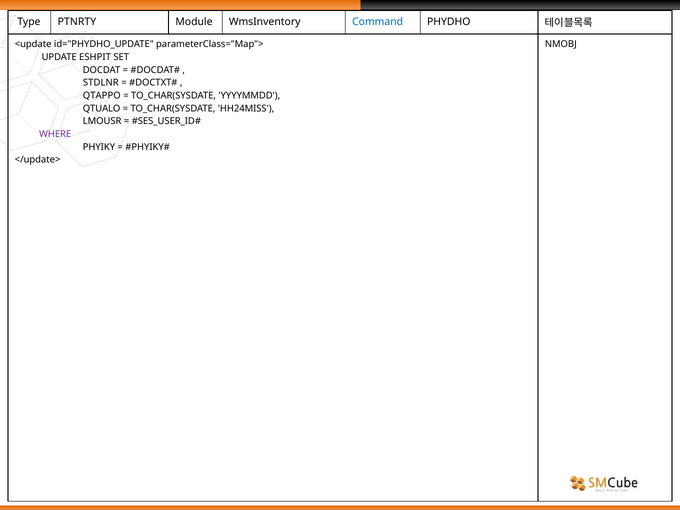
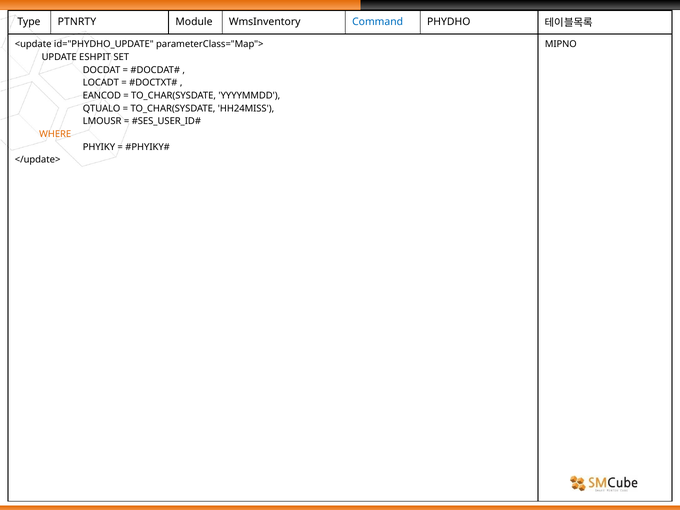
NMOBJ: NMOBJ -> MIPNO
STDLNR: STDLNR -> LOCADT
QTAPPO: QTAPPO -> EANCOD
WHERE colour: purple -> orange
